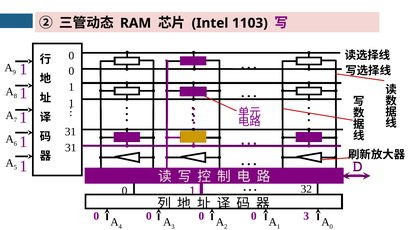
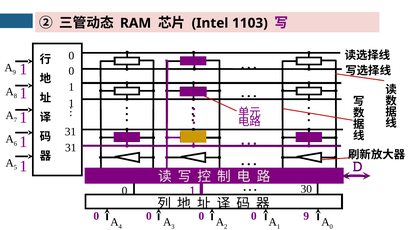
32: 32 -> 30
0 3: 3 -> 9
